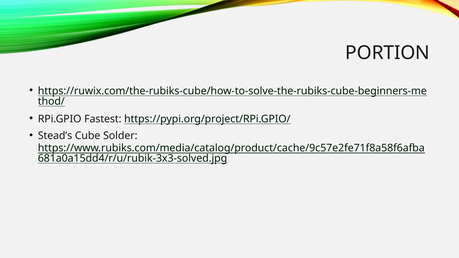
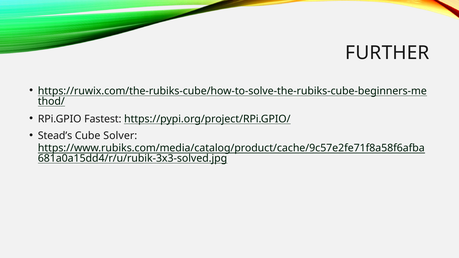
PORTION: PORTION -> FURTHER
Solder: Solder -> Solver
